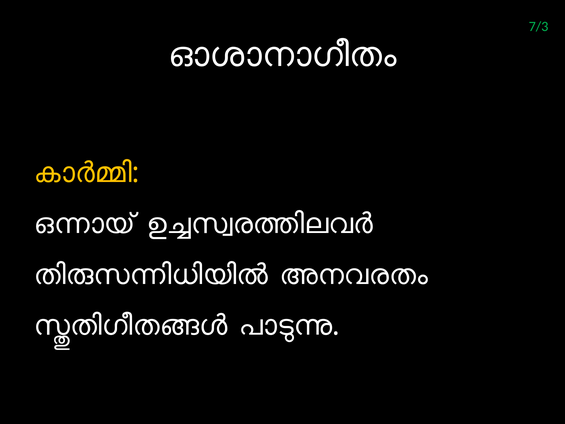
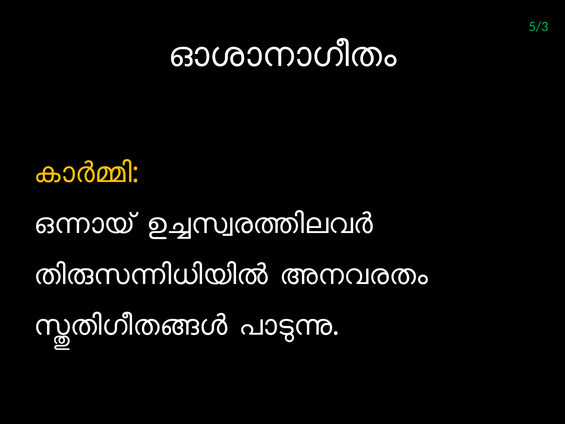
7/3: 7/3 -> 5/3
